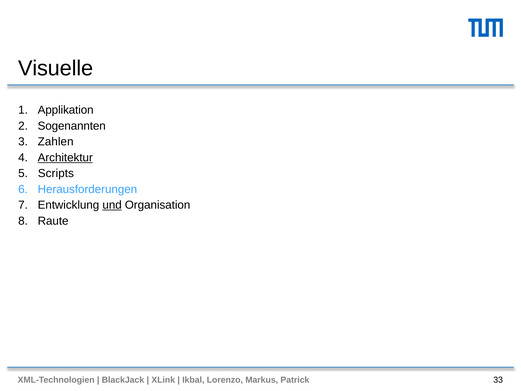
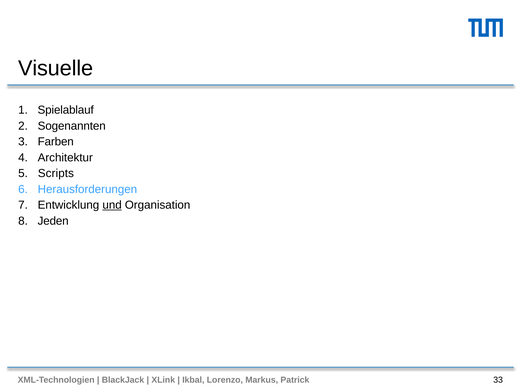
Applikation: Applikation -> Spielablauf
Zahlen: Zahlen -> Farben
Architektur underline: present -> none
Raute: Raute -> Jeden
